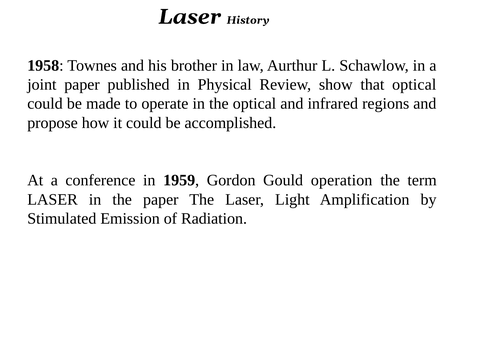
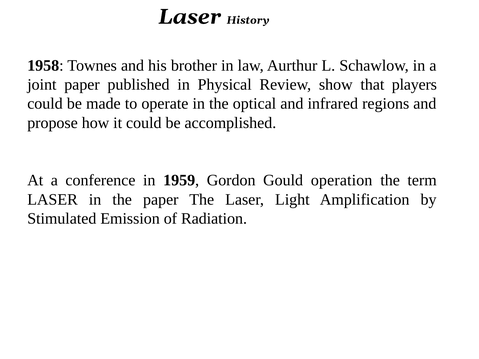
that optical: optical -> players
